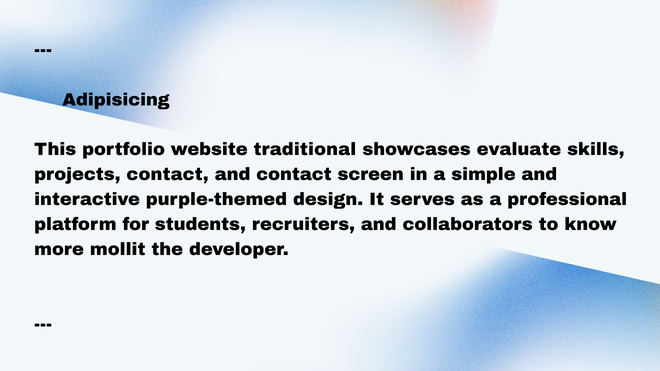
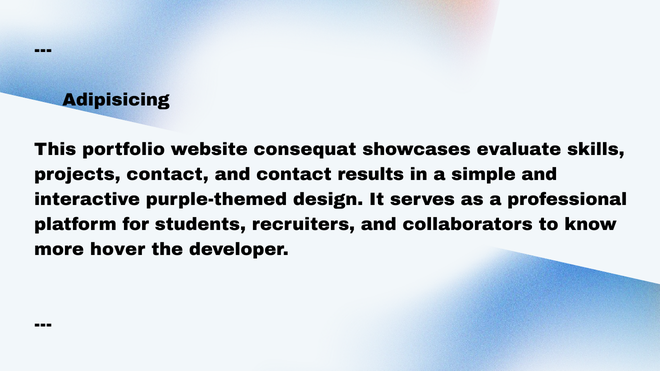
traditional: traditional -> consequat
screen: screen -> results
mollit: mollit -> hover
